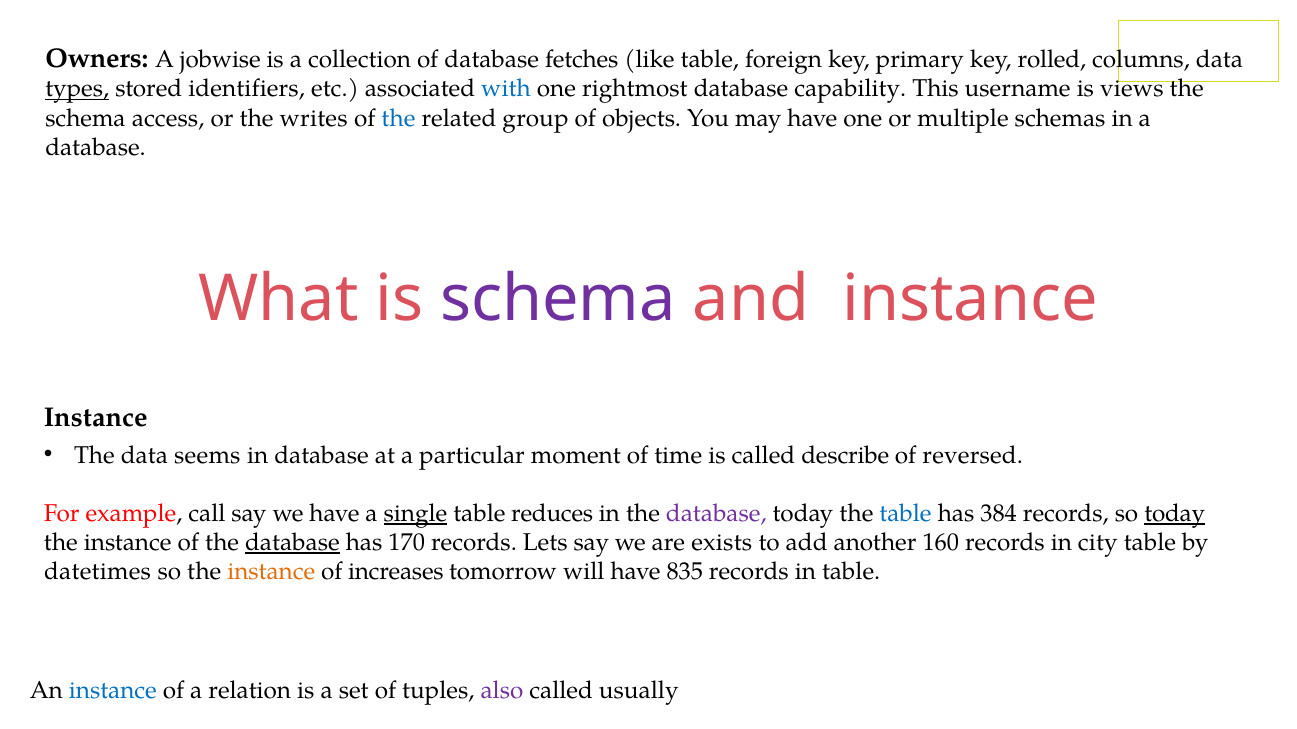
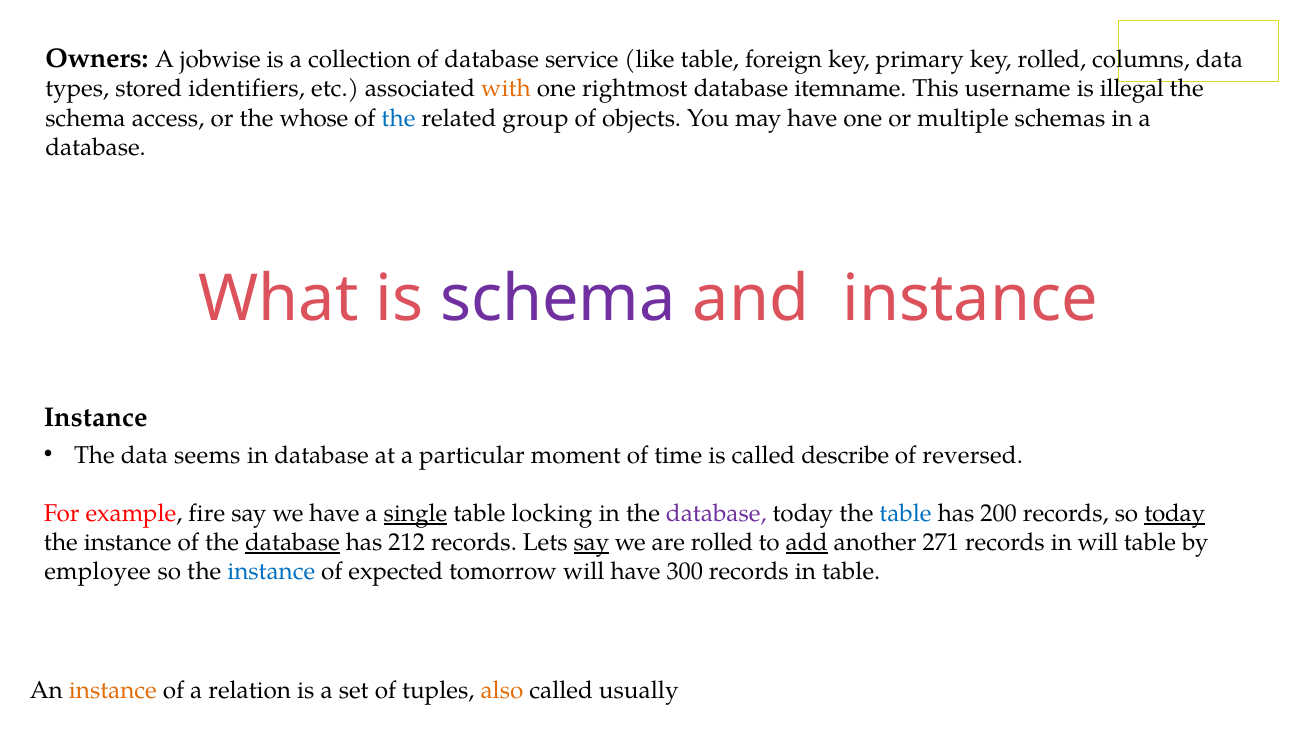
fetches: fetches -> service
types underline: present -> none
with colour: blue -> orange
capability: capability -> itemname
views: views -> illegal
writes: writes -> whose
call: call -> fire
reduces: reduces -> locking
384: 384 -> 200
170: 170 -> 212
say at (591, 543) underline: none -> present
are exists: exists -> rolled
add underline: none -> present
160: 160 -> 271
in city: city -> will
datetimes: datetimes -> employee
instance at (271, 572) colour: orange -> blue
increases: increases -> expected
835: 835 -> 300
instance at (113, 691) colour: blue -> orange
also colour: purple -> orange
